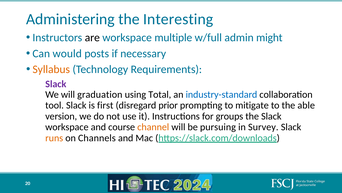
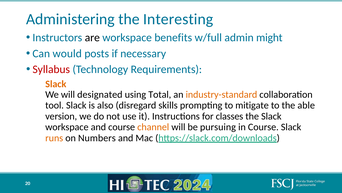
multiple: multiple -> benefits
Syllabus colour: orange -> red
Slack at (56, 84) colour: purple -> orange
graduation: graduation -> designated
industry-standard colour: blue -> orange
first: first -> also
prior: prior -> skills
groups: groups -> classes
in Survey: Survey -> Course
Channels: Channels -> Numbers
